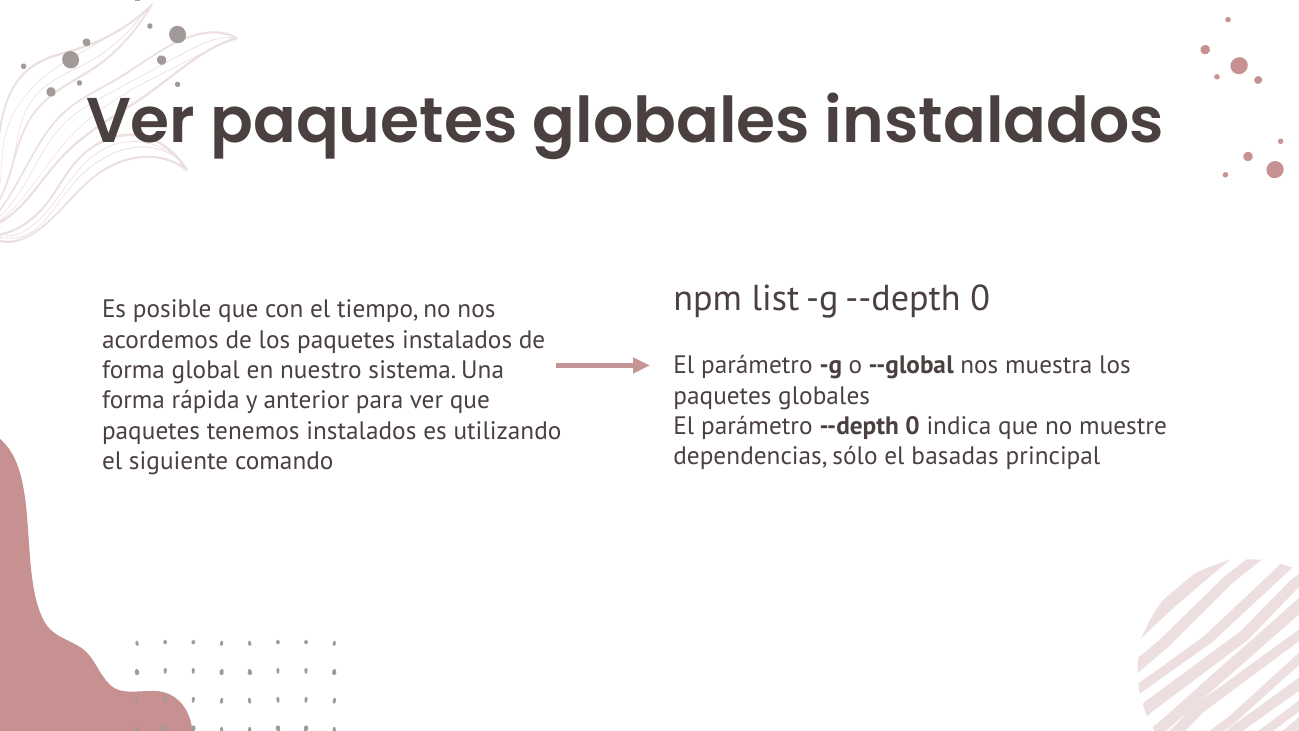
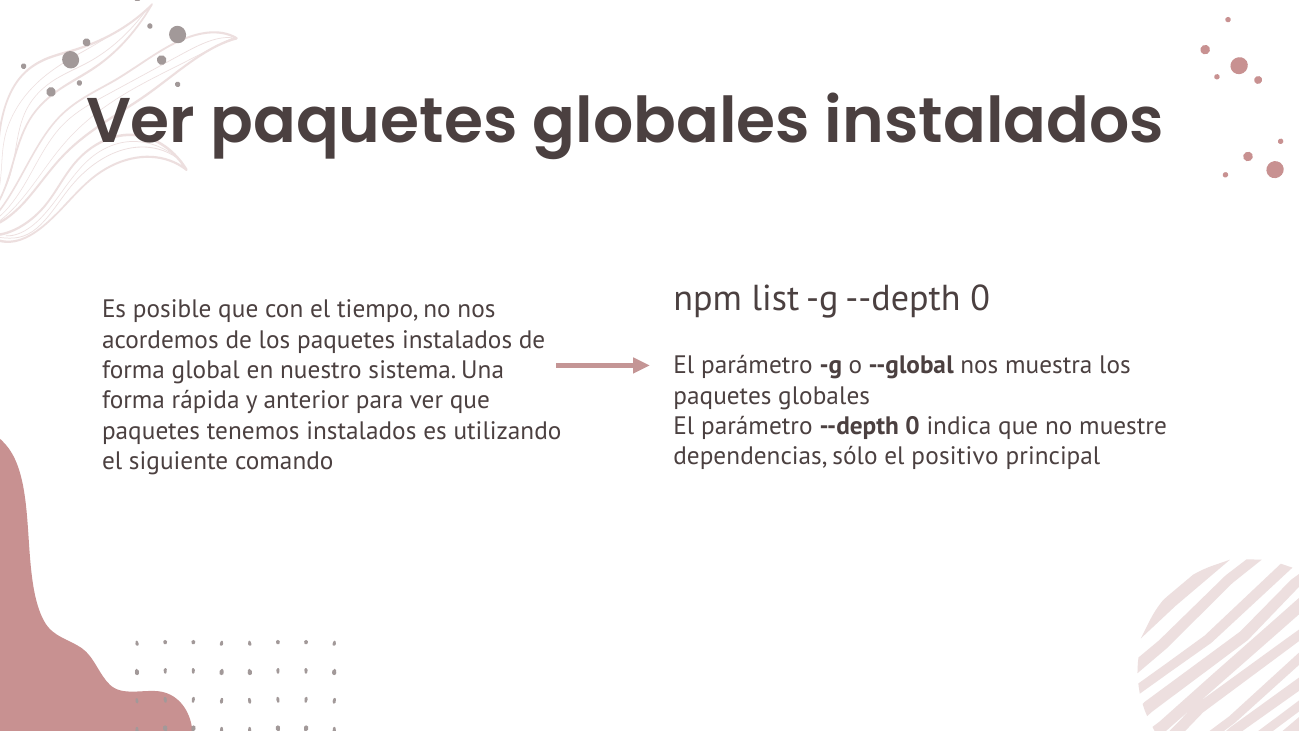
basadas: basadas -> positivo
